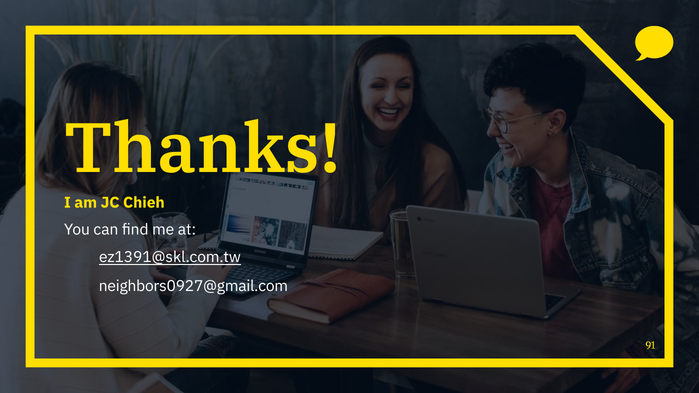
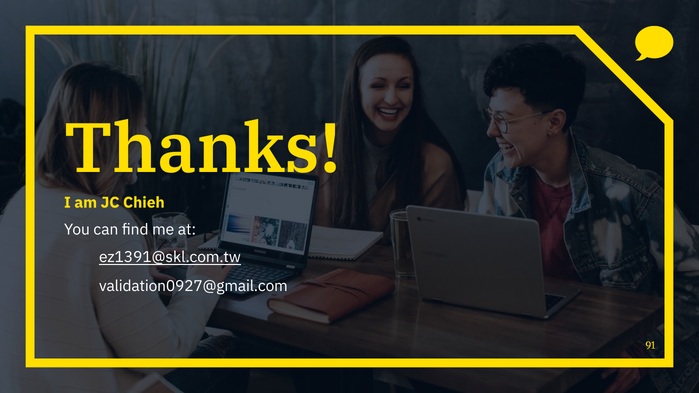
neighbors0927@gmail.com: neighbors0927@gmail.com -> validation0927@gmail.com
